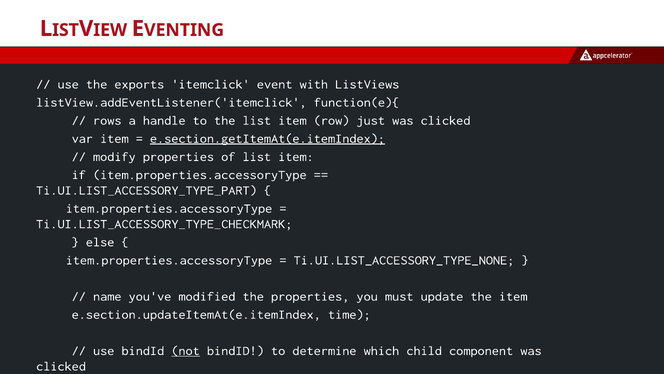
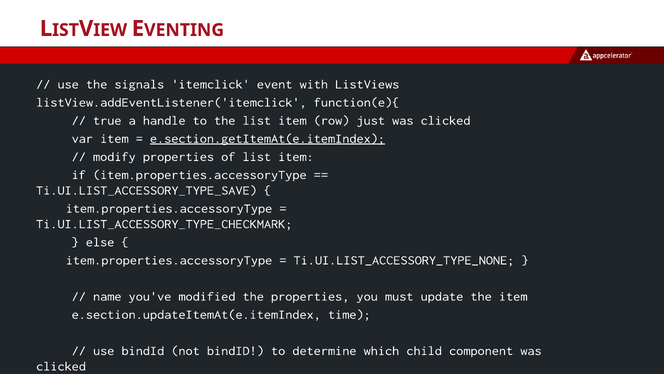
exports: exports -> signals
rows: rows -> true
Ti.UI.LIST_ACCESSORY_TYPE_PART: Ti.UI.LIST_ACCESSORY_TYPE_PART -> Ti.UI.LIST_ACCESSORY_TYPE_SAVE
not underline: present -> none
